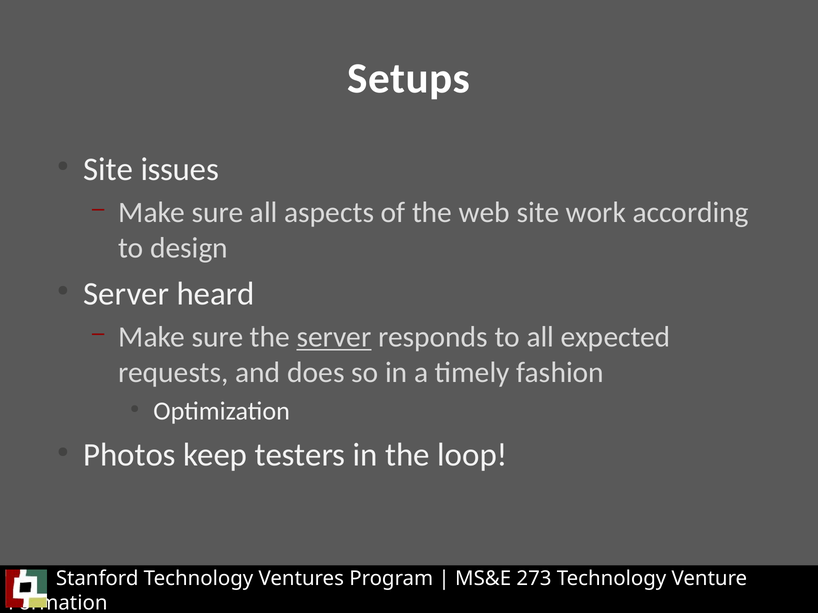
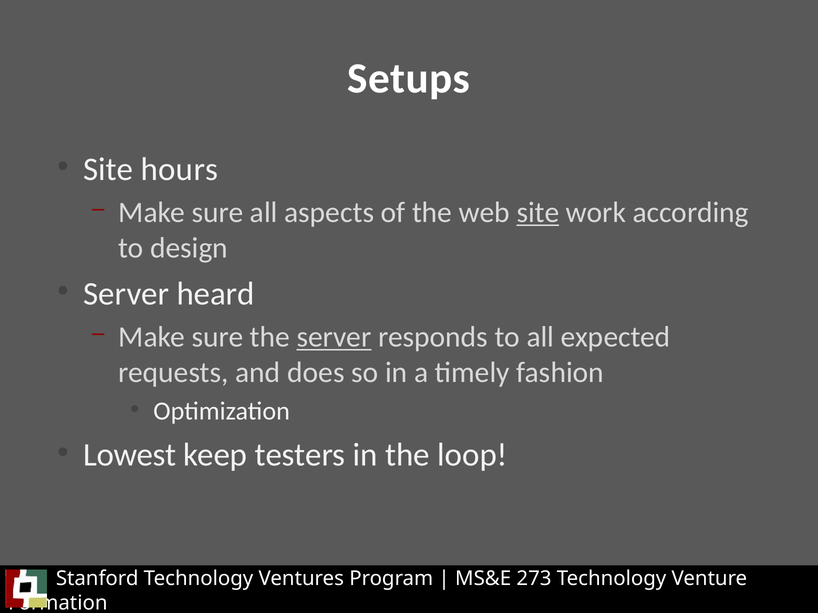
issues: issues -> hours
site at (538, 213) underline: none -> present
Photos: Photos -> Lowest
